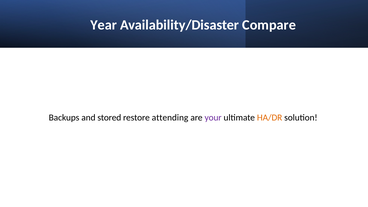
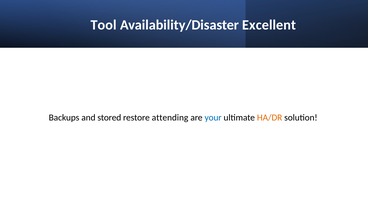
Year: Year -> Tool
Compare: Compare -> Excellent
your colour: purple -> blue
